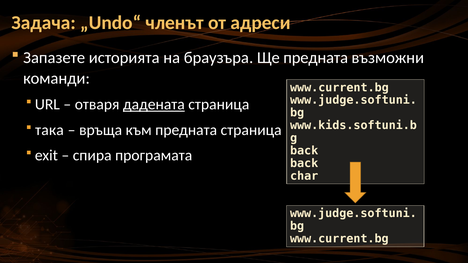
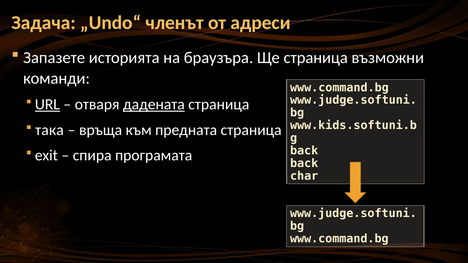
Ще предната: предната -> страница
www.current.bg at (339, 88): www.current.bg -> www.command.bg
URL underline: none -> present
www.current.bg at (339, 239): www.current.bg -> www.command.bg
